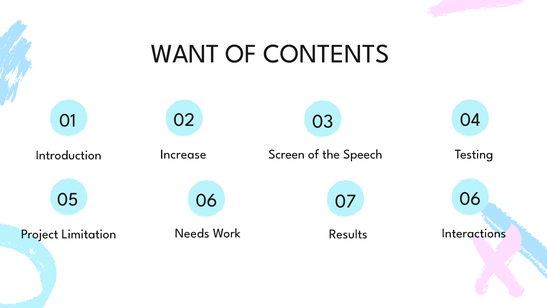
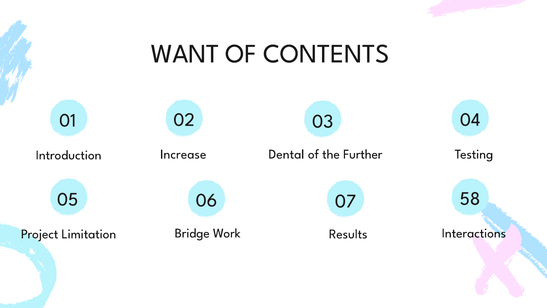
Screen: Screen -> Dental
Speech: Speech -> Further
06 06: 06 -> 58
Needs: Needs -> Bridge
